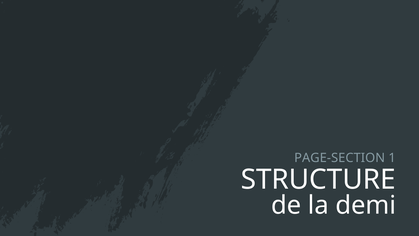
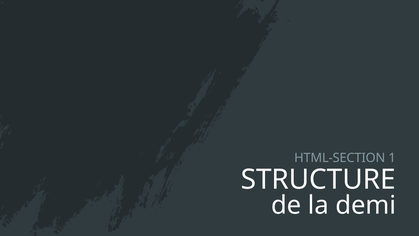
PAGE-SECTION: PAGE-SECTION -> HTML-SECTION
